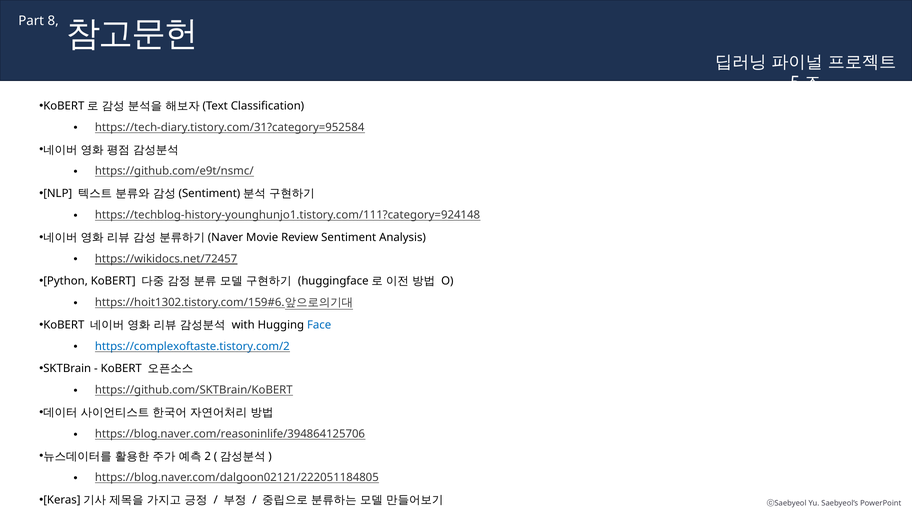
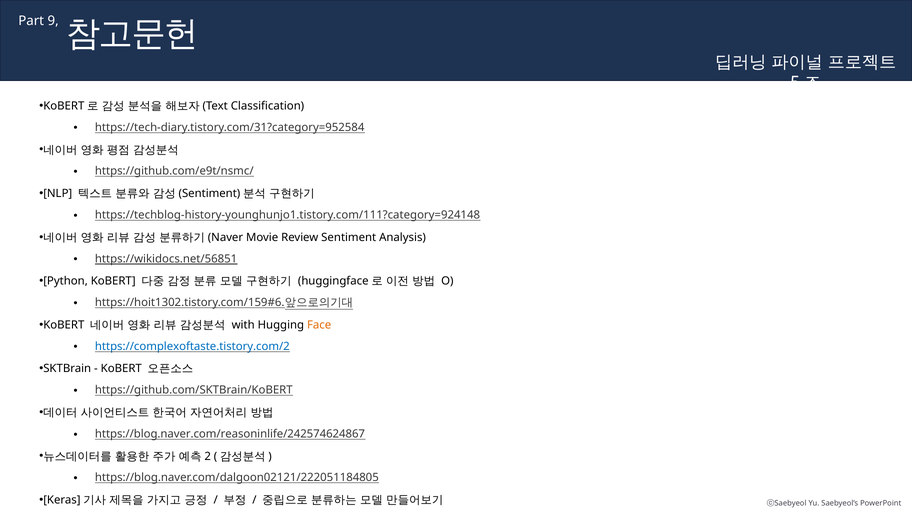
8: 8 -> 9
https://wikidocs.net/72457: https://wikidocs.net/72457 -> https://wikidocs.net/56851
Face colour: blue -> orange
https://blog.naver.com/reasoninlife/394864125706: https://blog.naver.com/reasoninlife/394864125706 -> https://blog.naver.com/reasoninlife/242574624867
